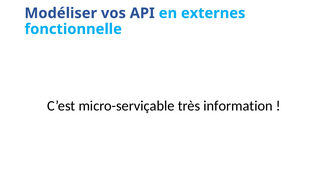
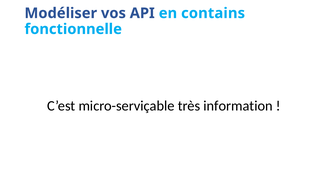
externes: externes -> contains
